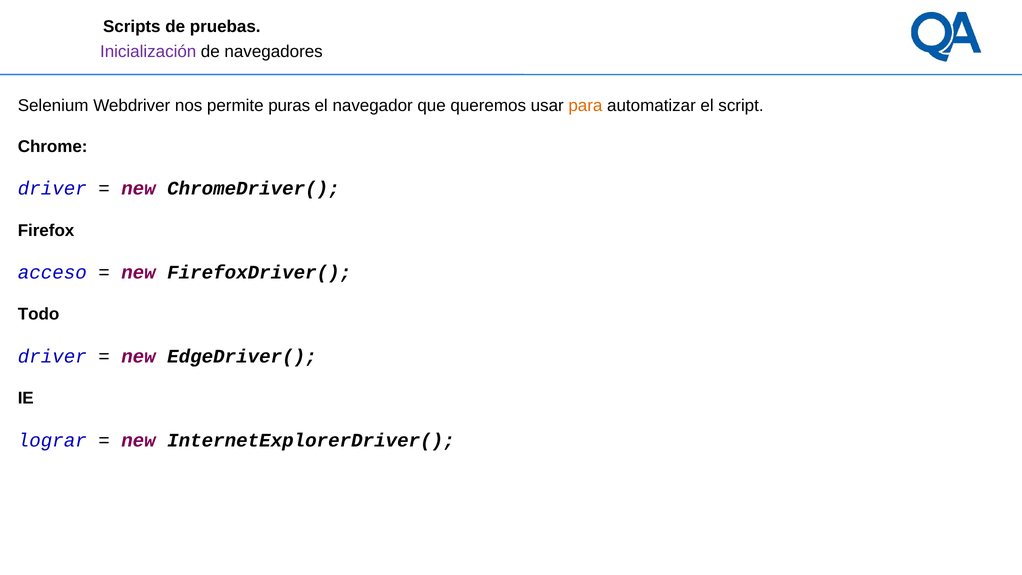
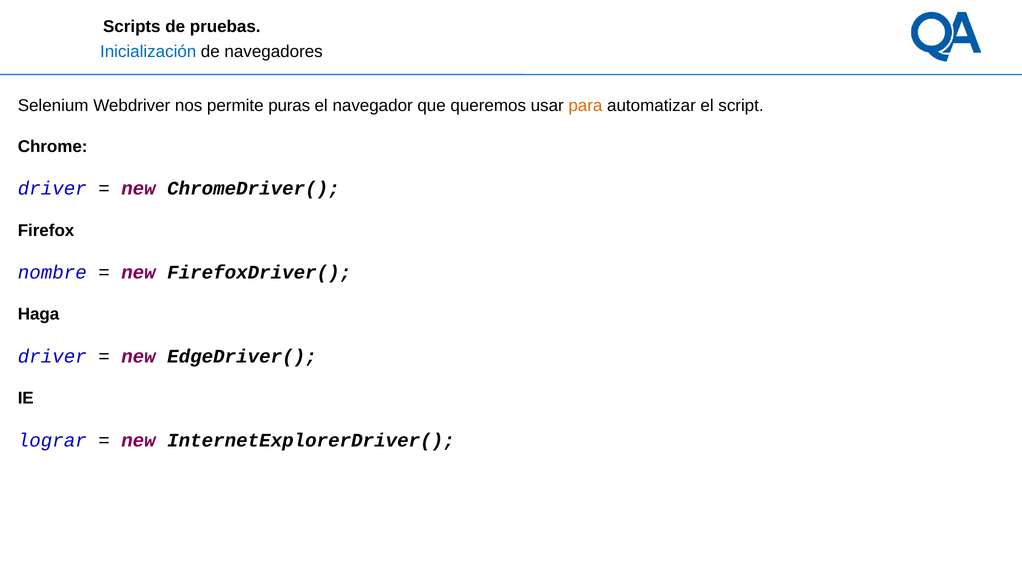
Inicialización colour: purple -> blue
acceso: acceso -> nombre
Todo: Todo -> Haga
